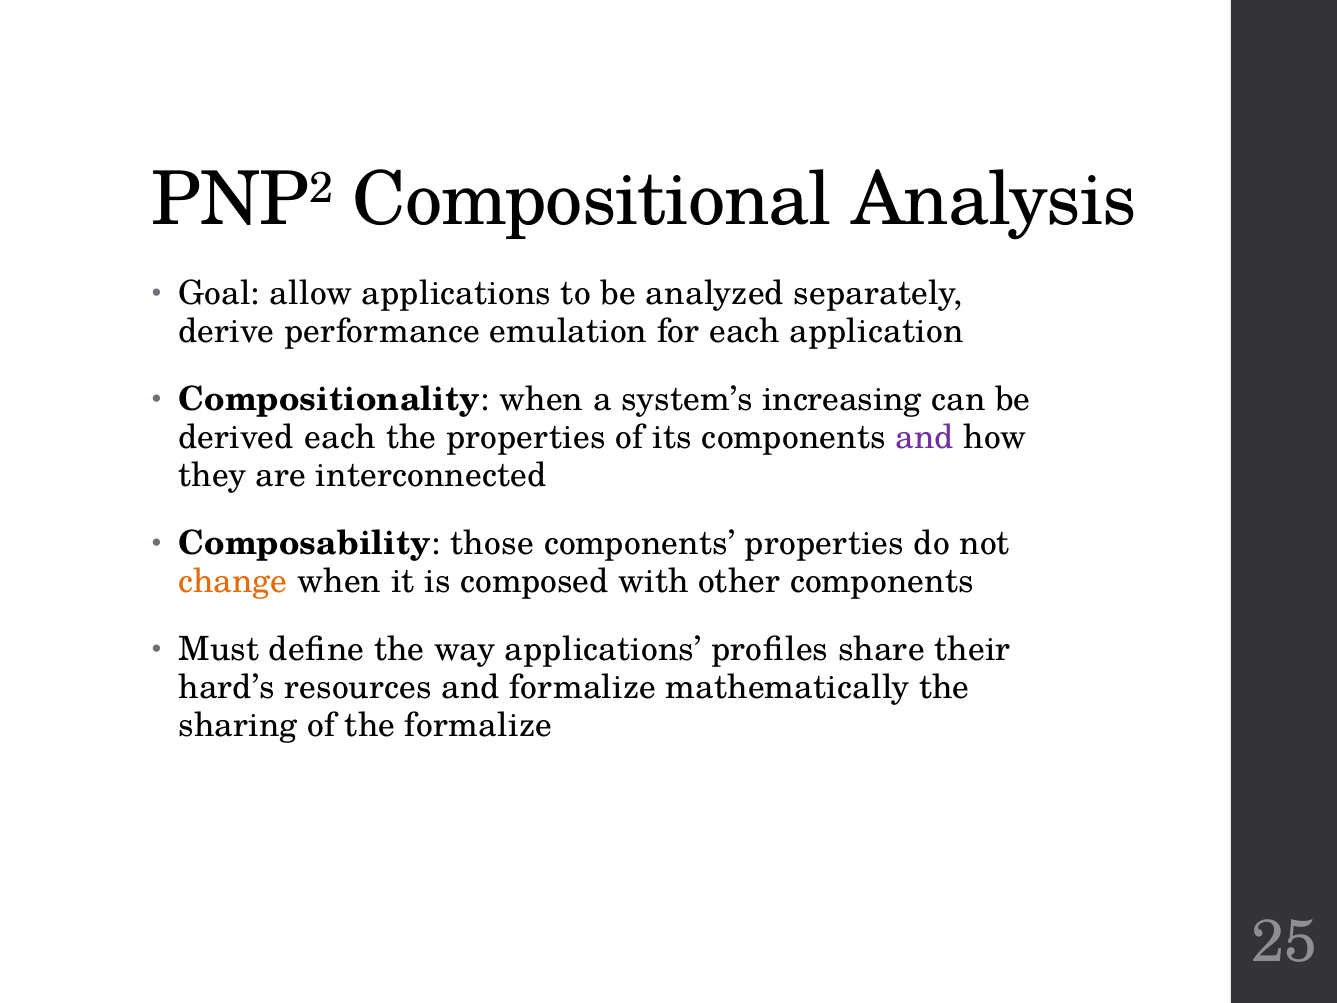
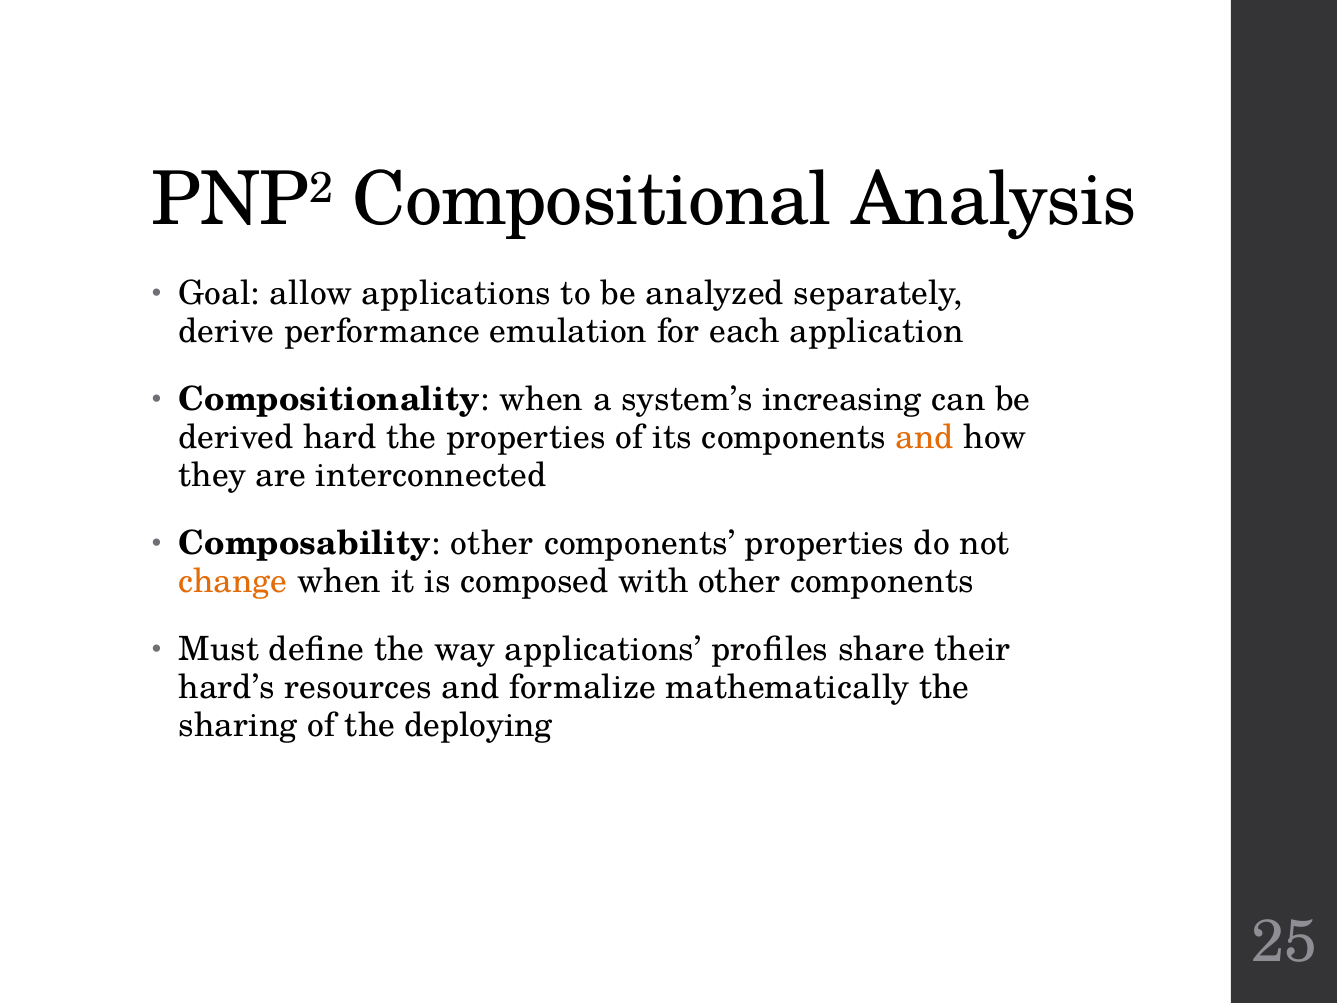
derived each: each -> hard
and at (925, 438) colour: purple -> orange
Composability those: those -> other
the formalize: formalize -> deploying
